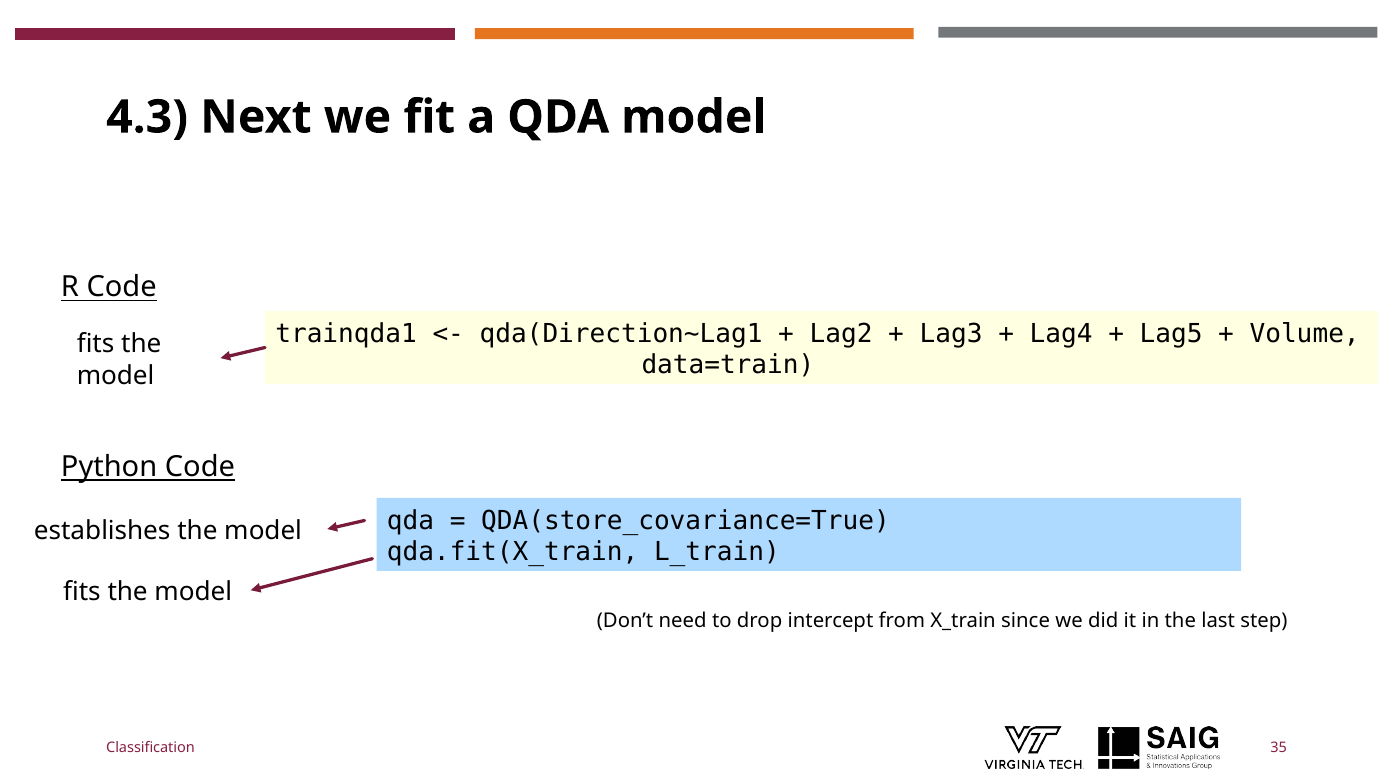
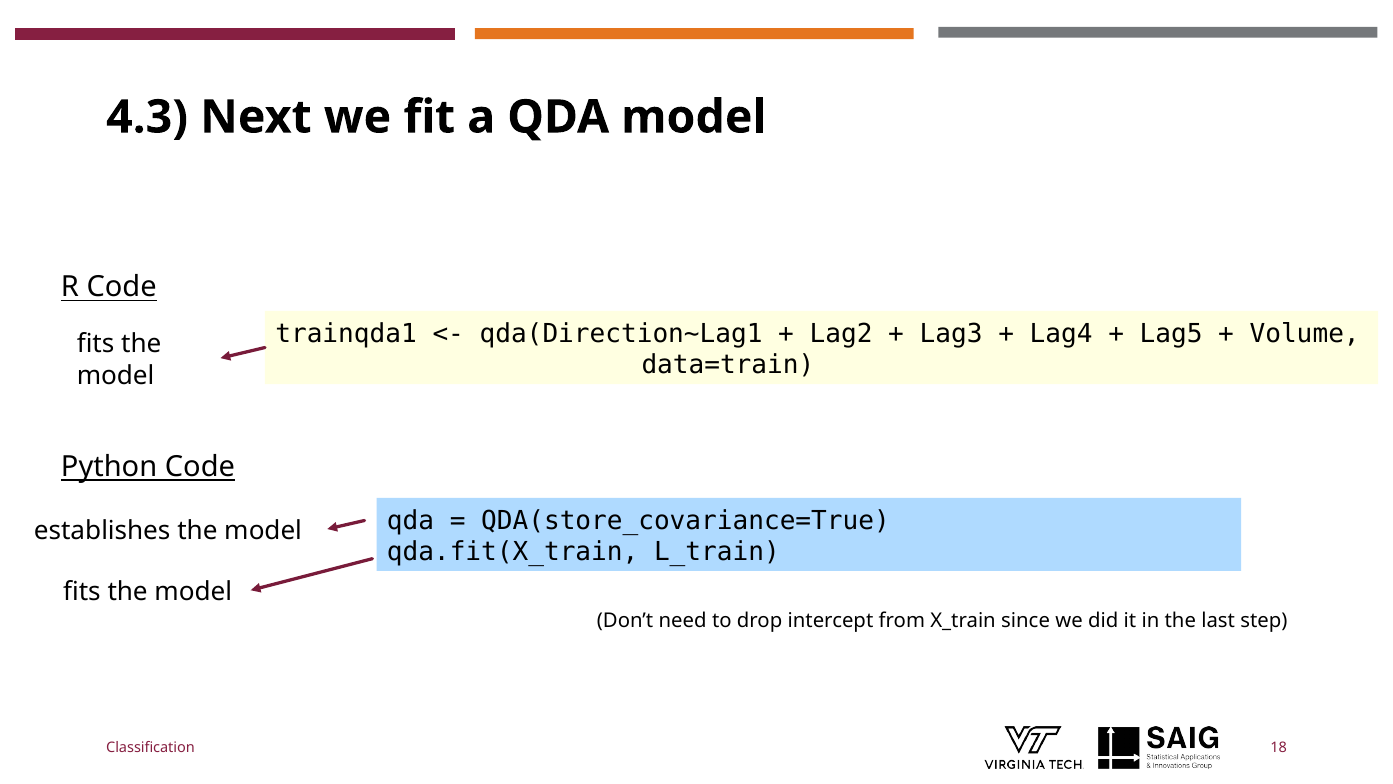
35: 35 -> 18
